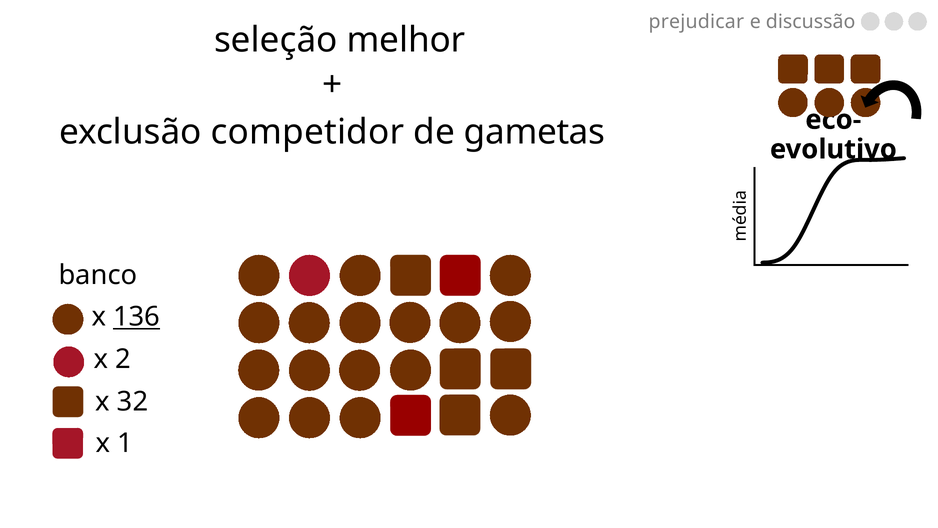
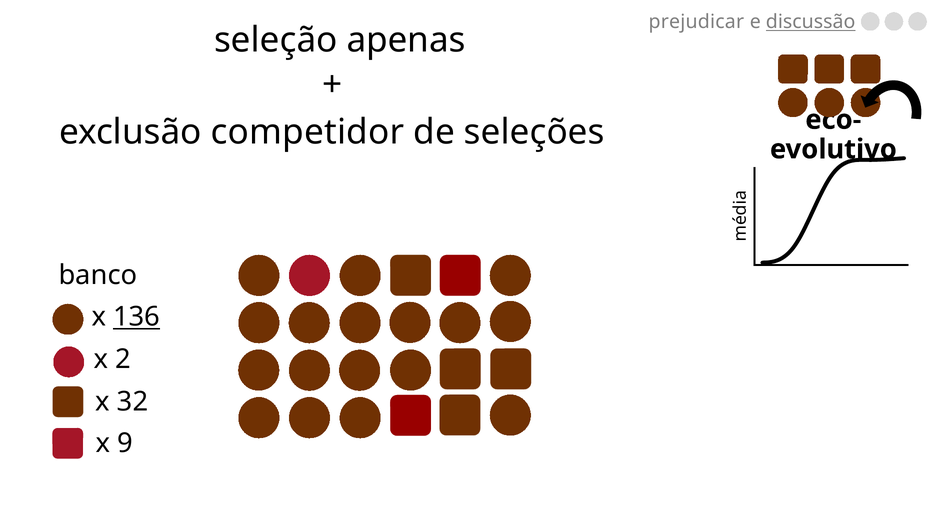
discussão underline: none -> present
melhor: melhor -> apenas
gametas: gametas -> seleções
1: 1 -> 9
